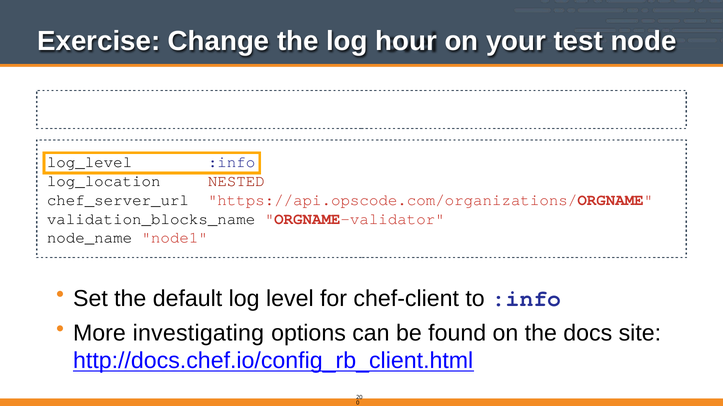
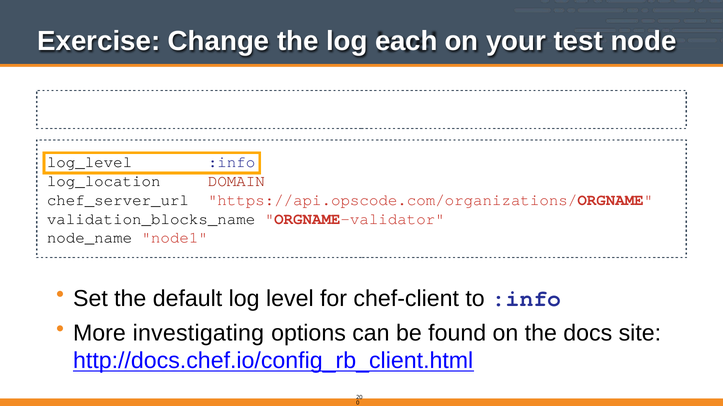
hour: hour -> each
NESTED: NESTED -> DOMAIN
